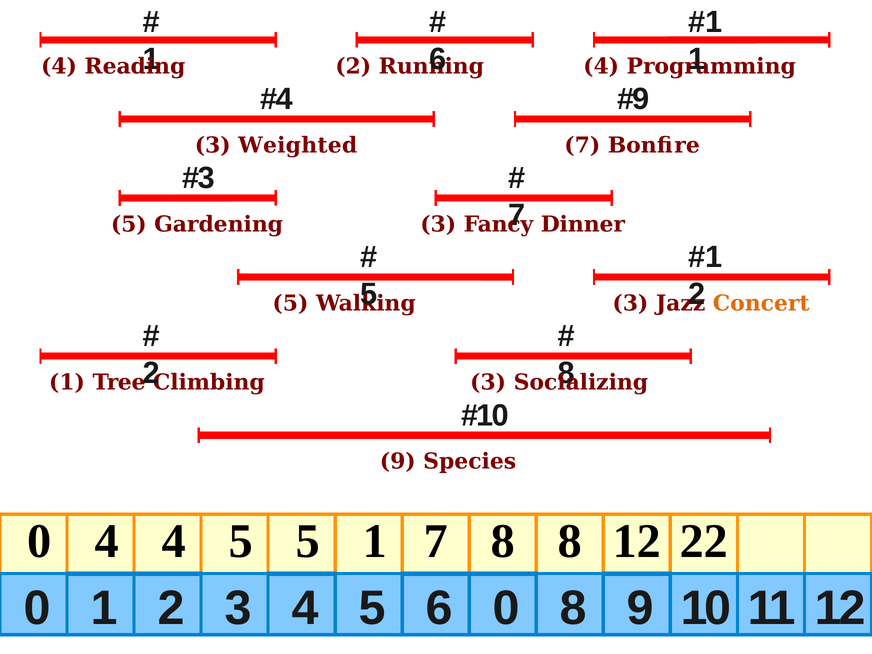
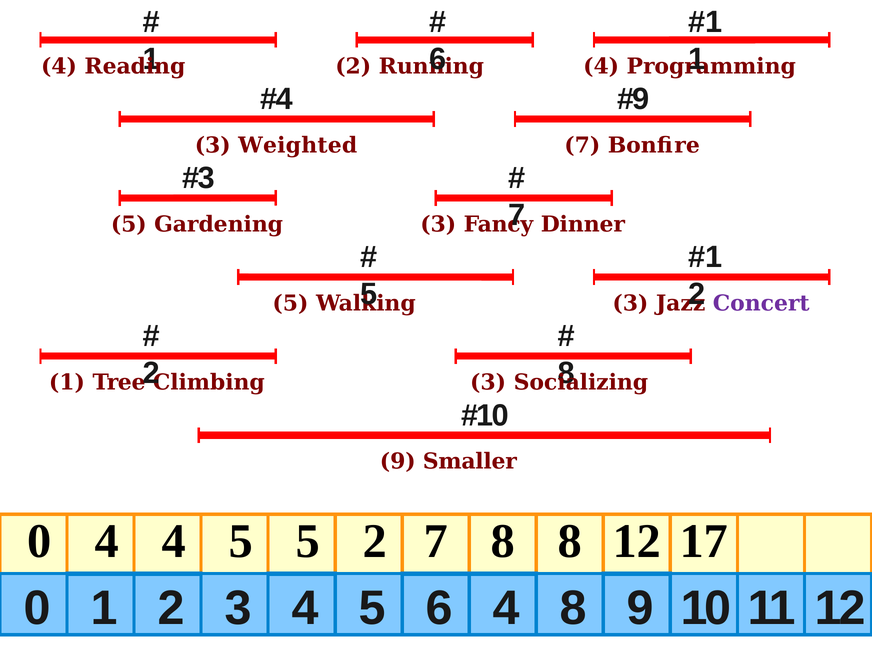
Concert colour: orange -> purple
Species: Species -> Smaller
5 1: 1 -> 2
22: 22 -> 17
6 0: 0 -> 4
